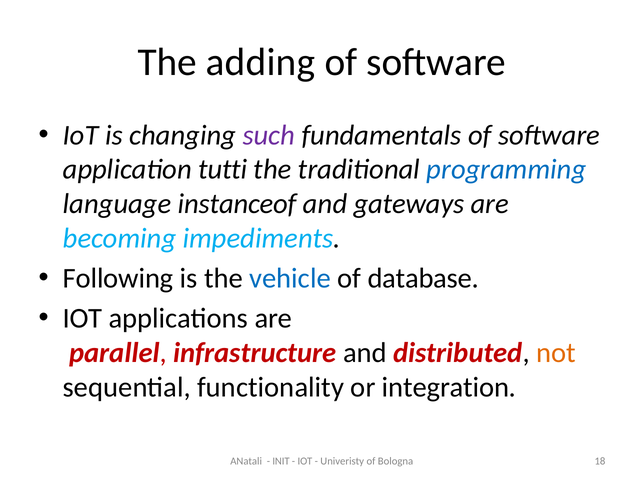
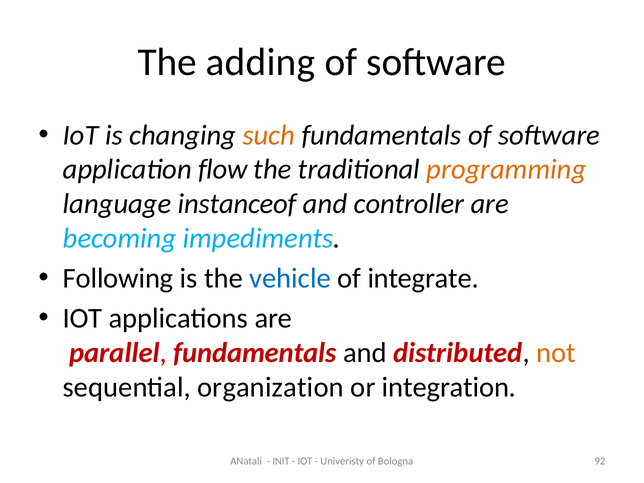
such colour: purple -> orange
tutti: tutti -> flow
programming colour: blue -> orange
gateways: gateways -> controller
database: database -> integrate
parallel infrastructure: infrastructure -> fundamentals
functionality: functionality -> organization
18: 18 -> 92
